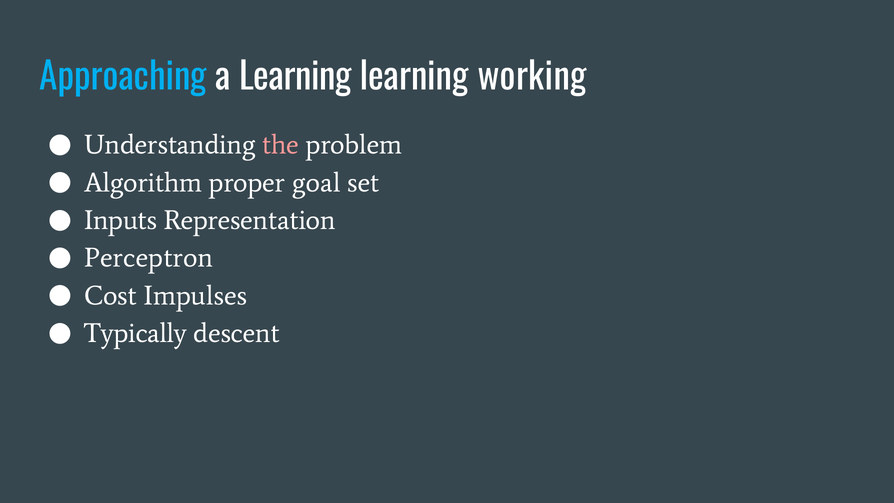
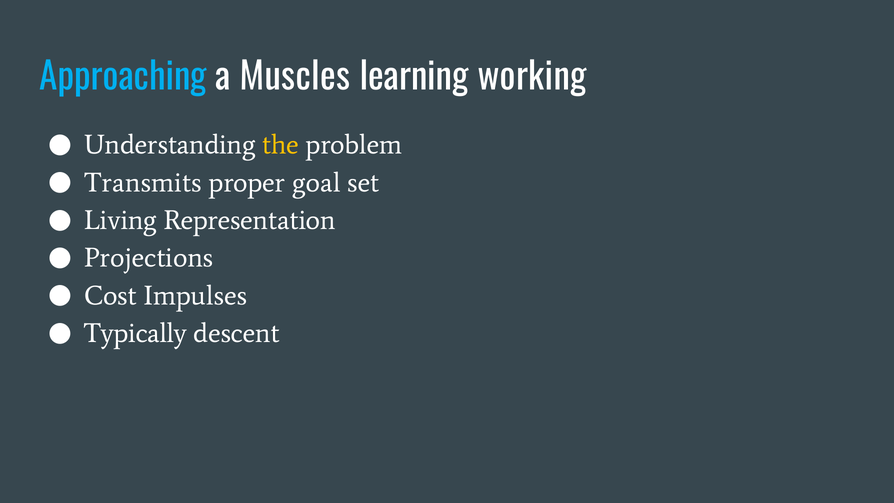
a Learning: Learning -> Muscles
the colour: pink -> yellow
Algorithm: Algorithm -> Transmits
Inputs: Inputs -> Living
Perceptron: Perceptron -> Projections
